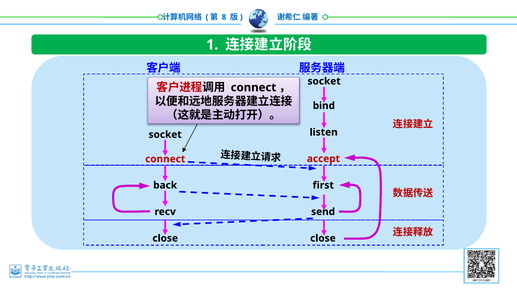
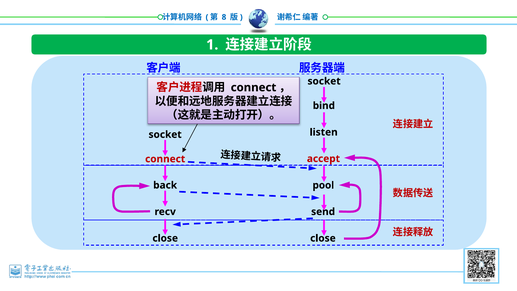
first: first -> pool
